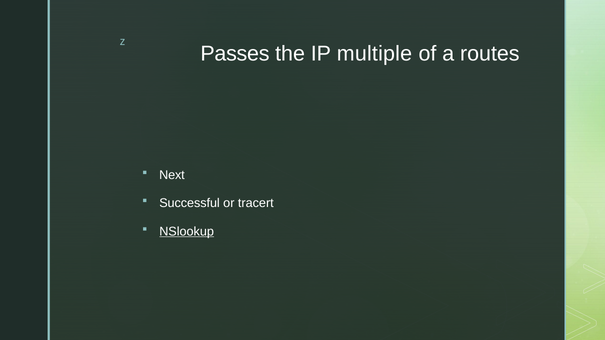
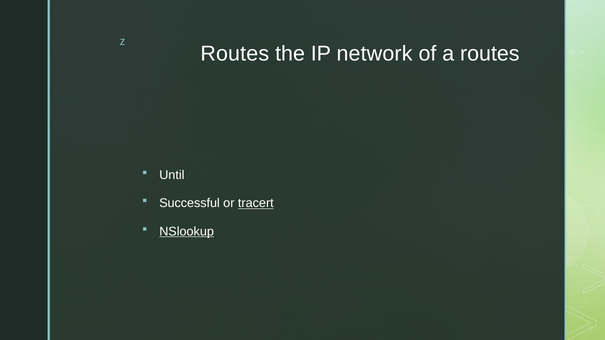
Passes at (235, 54): Passes -> Routes
multiple: multiple -> network
Next: Next -> Until
tracert underline: none -> present
